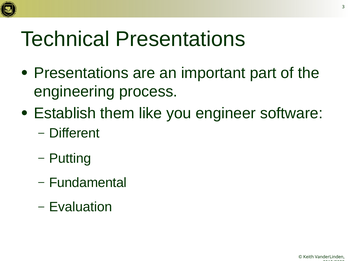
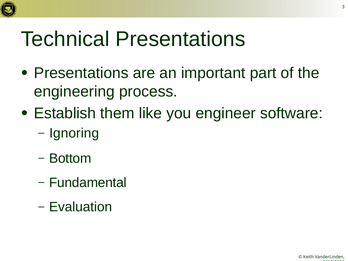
Different: Different -> Ignoring
Putting: Putting -> Bottom
